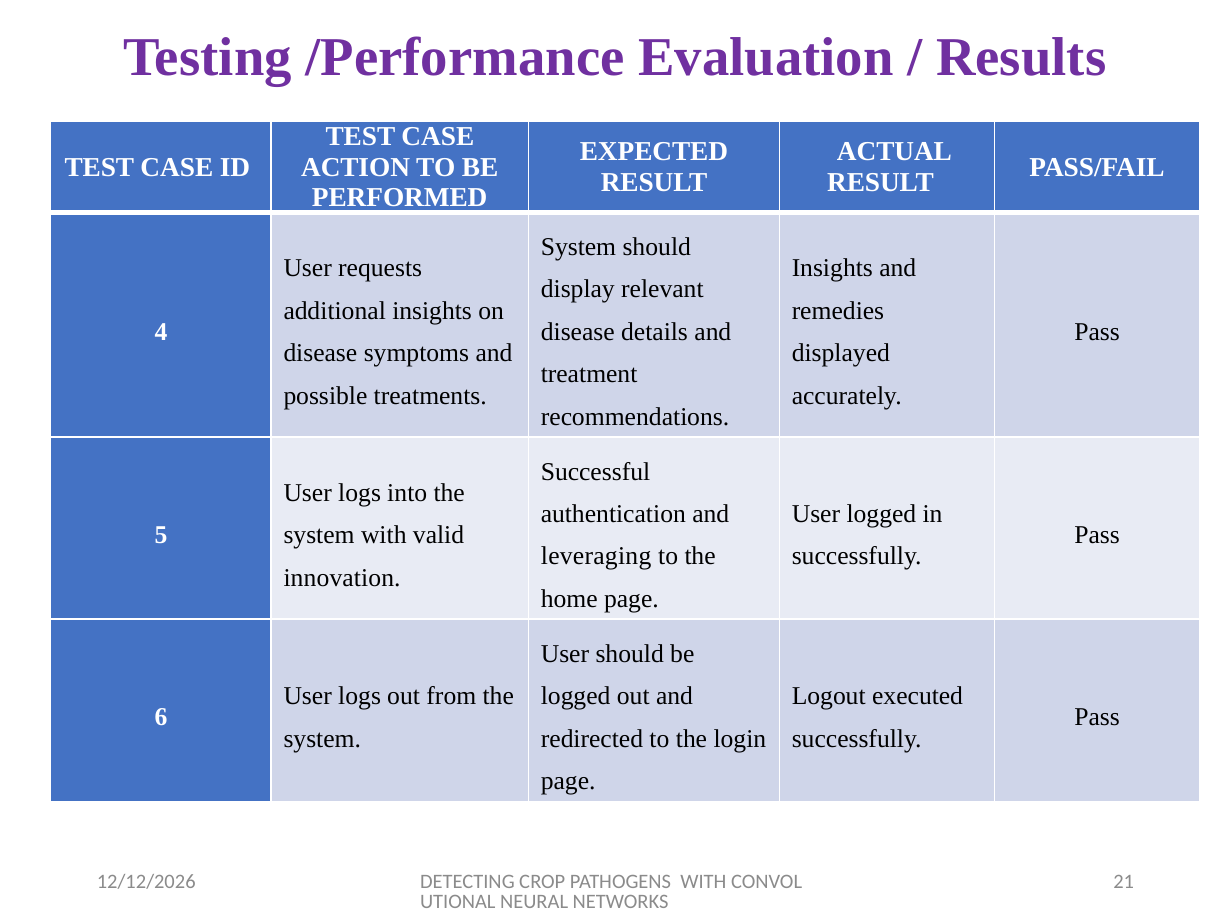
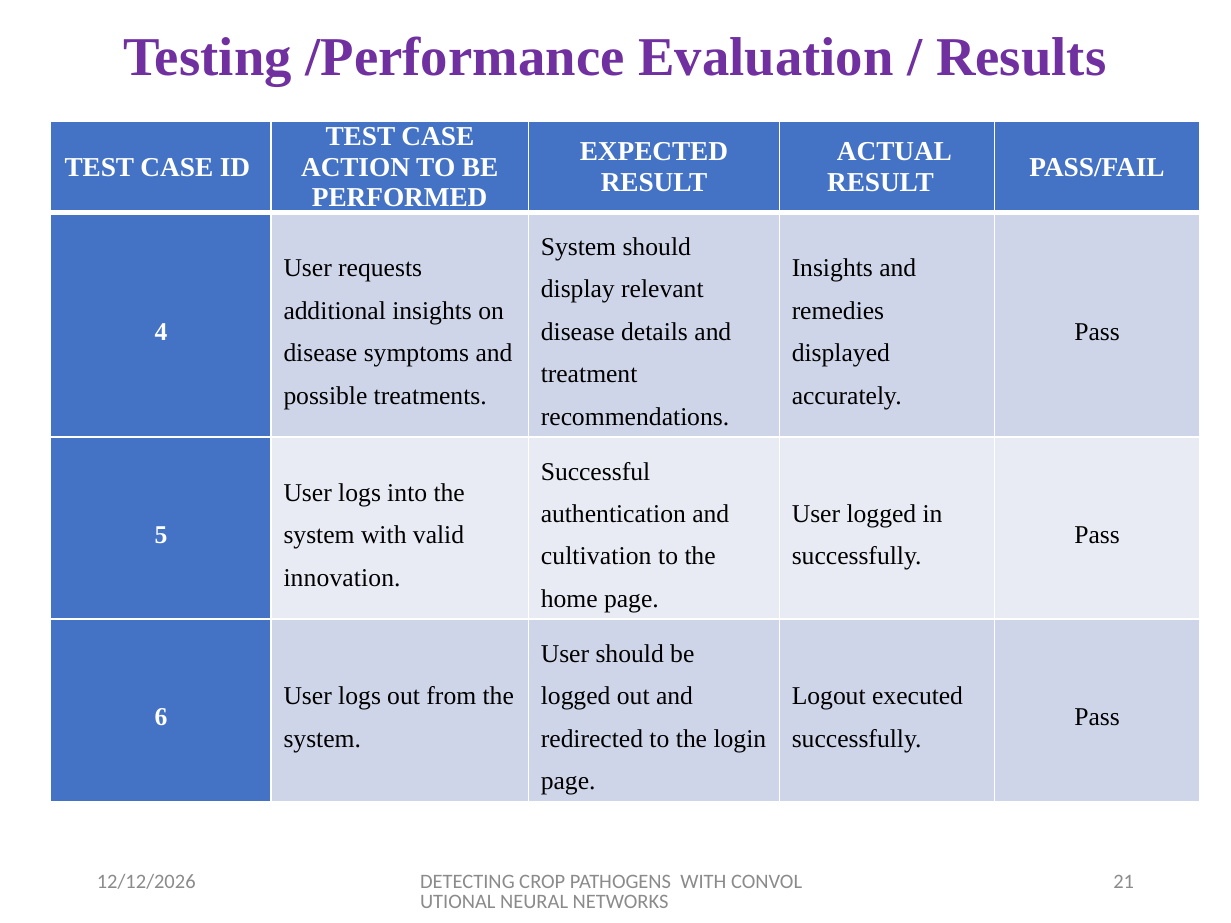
leveraging: leveraging -> cultivation
